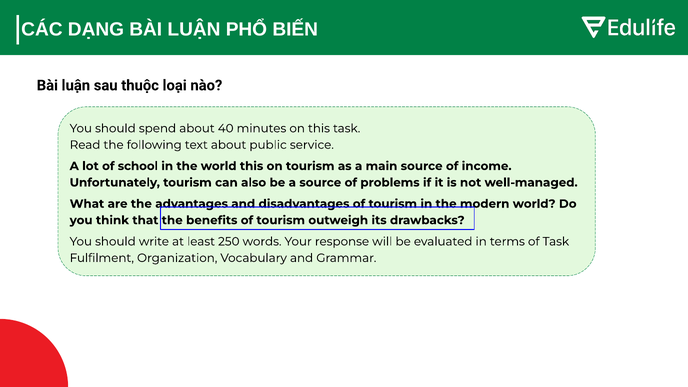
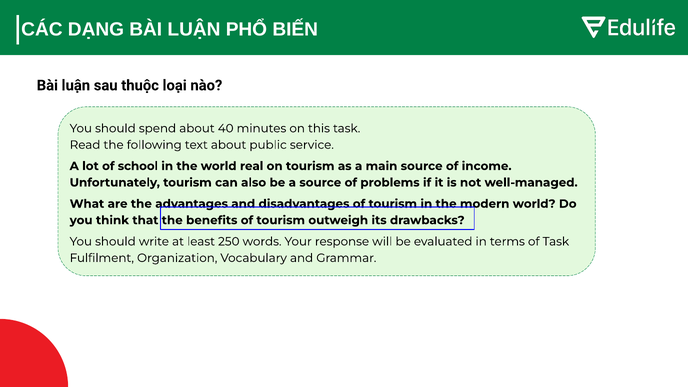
world this: this -> real
